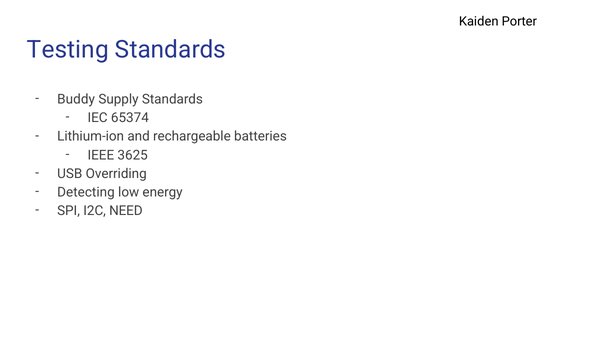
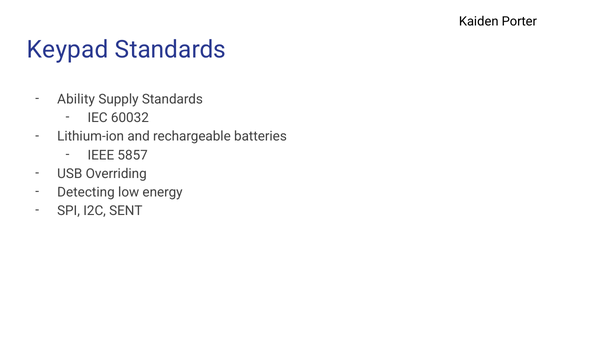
Testing: Testing -> Keypad
Buddy: Buddy -> Ability
65374: 65374 -> 60032
3625: 3625 -> 5857
NEED: NEED -> SENT
